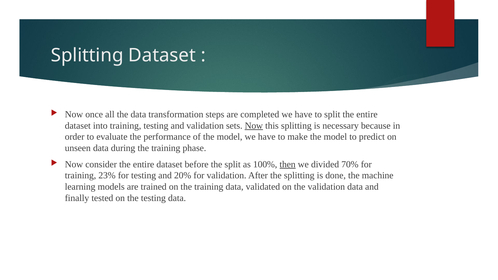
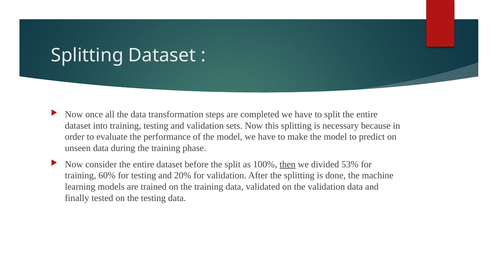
Now at (254, 126) underline: present -> none
70%: 70% -> 53%
23%: 23% -> 60%
